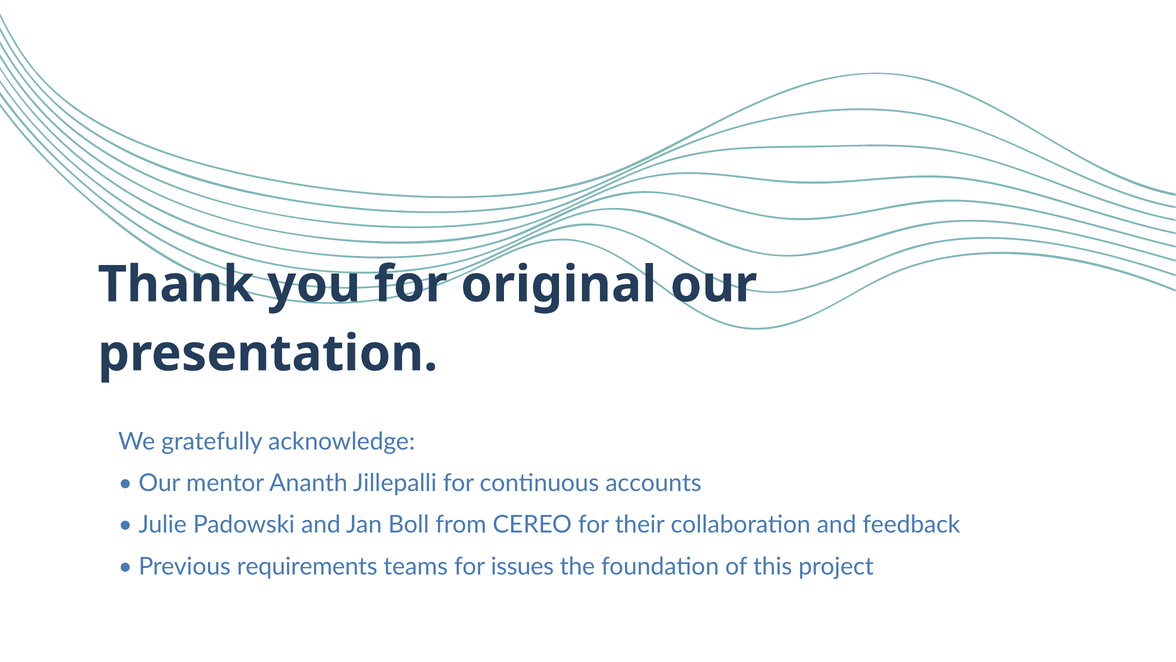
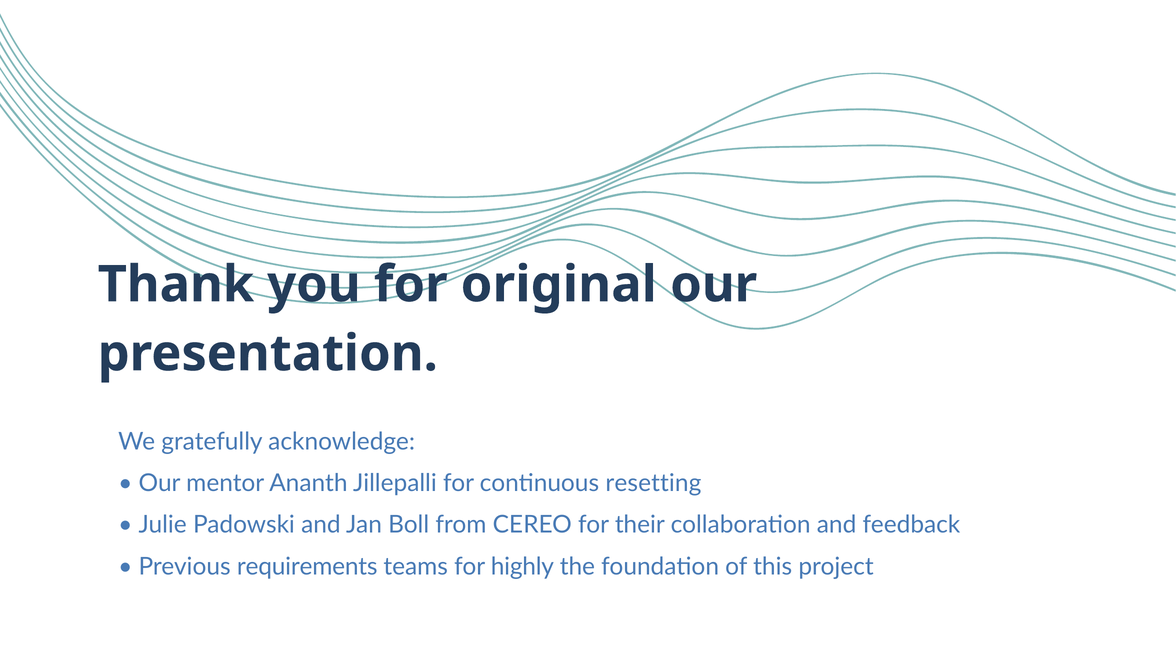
accounts: accounts -> resetting
issues: issues -> highly
